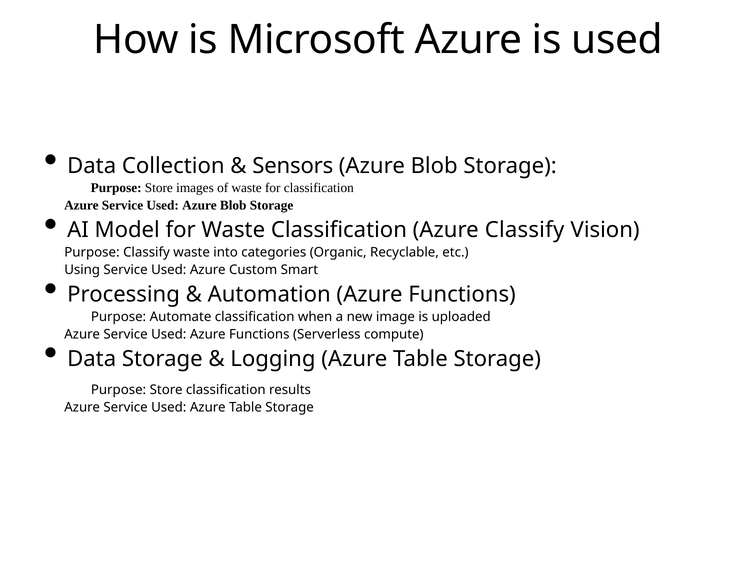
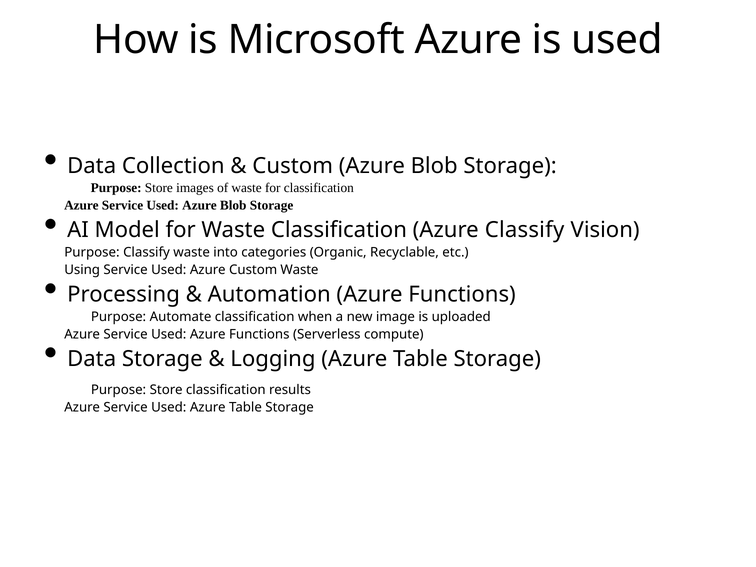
Sensors at (293, 166): Sensors -> Custom
Custom Smart: Smart -> Waste
